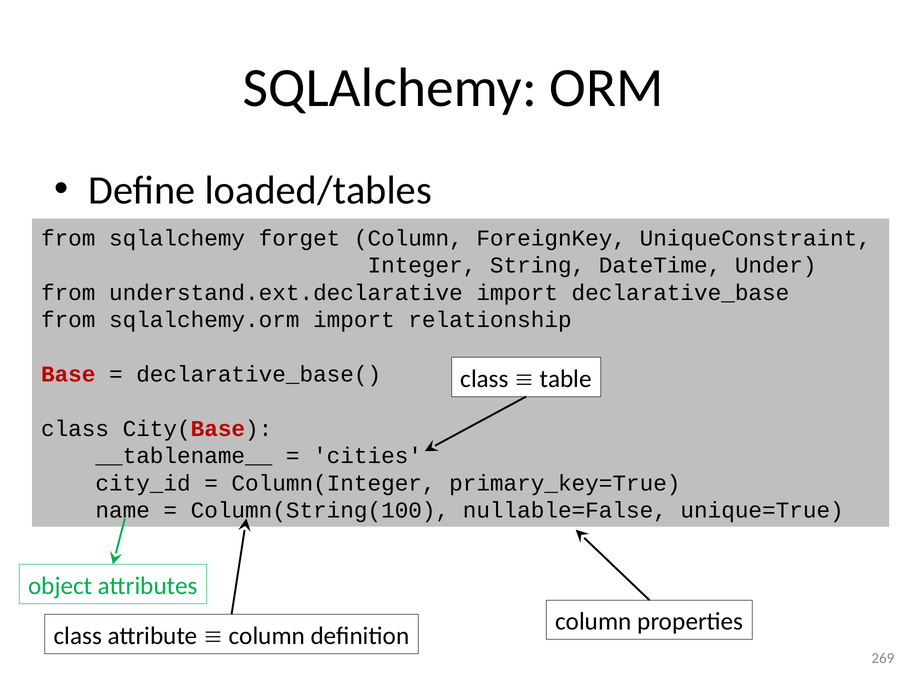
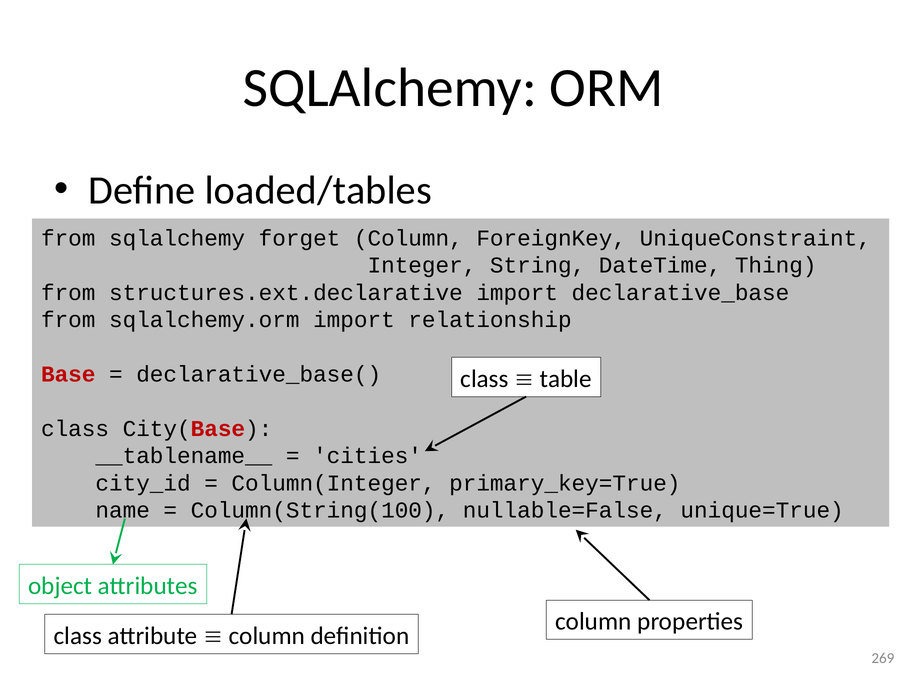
Under: Under -> Thing
understand.ext.declarative: understand.ext.declarative -> structures.ext.declarative
